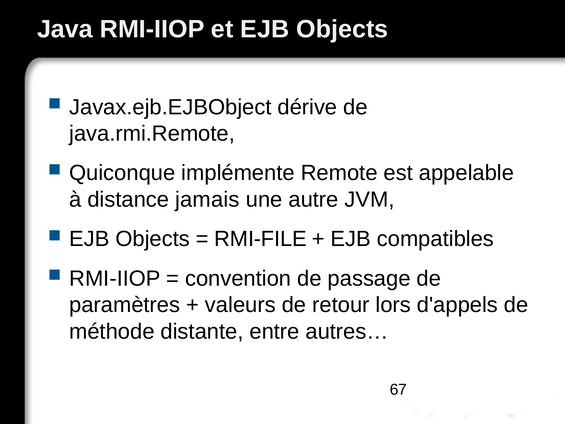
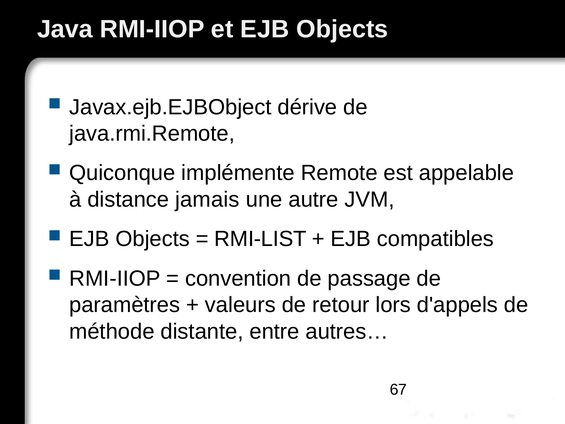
RMI-FILE: RMI-FILE -> RMI-LIST
